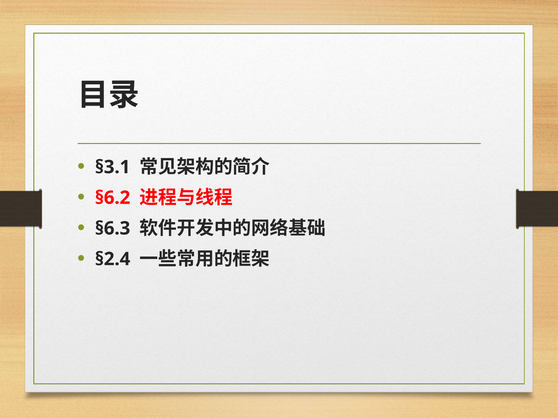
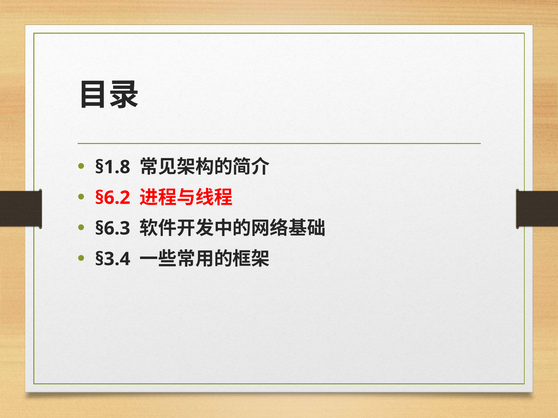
§3.1: §3.1 -> §1.8
§2.4: §2.4 -> §3.4
